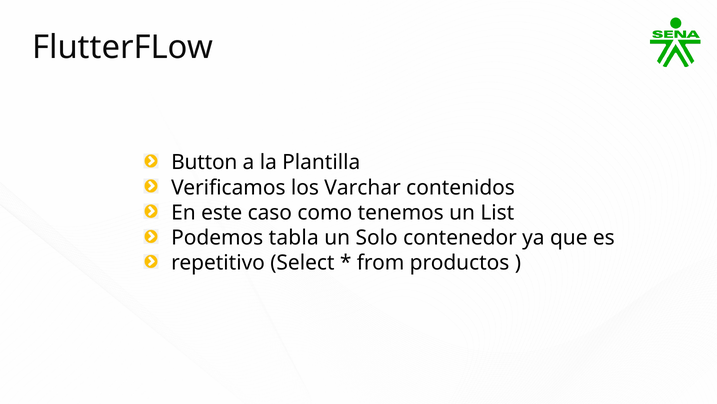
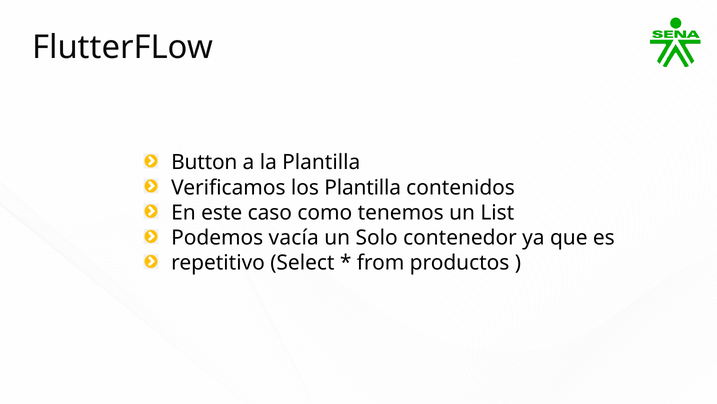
los Varchar: Varchar -> Plantilla
tabla: tabla -> vacía
